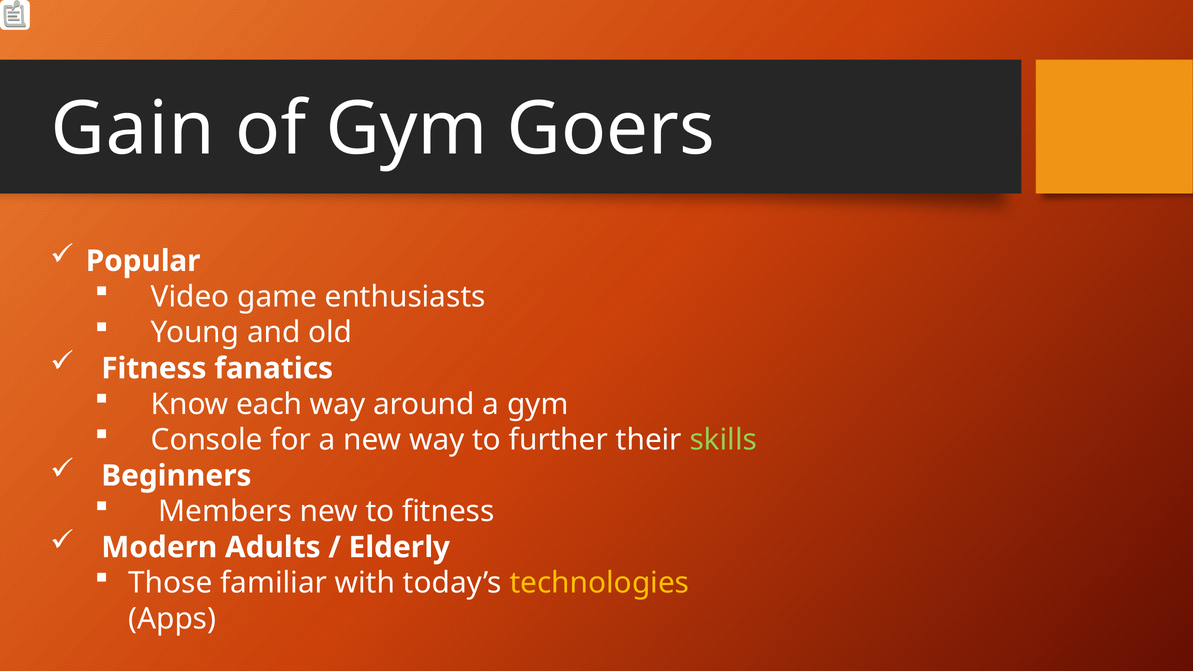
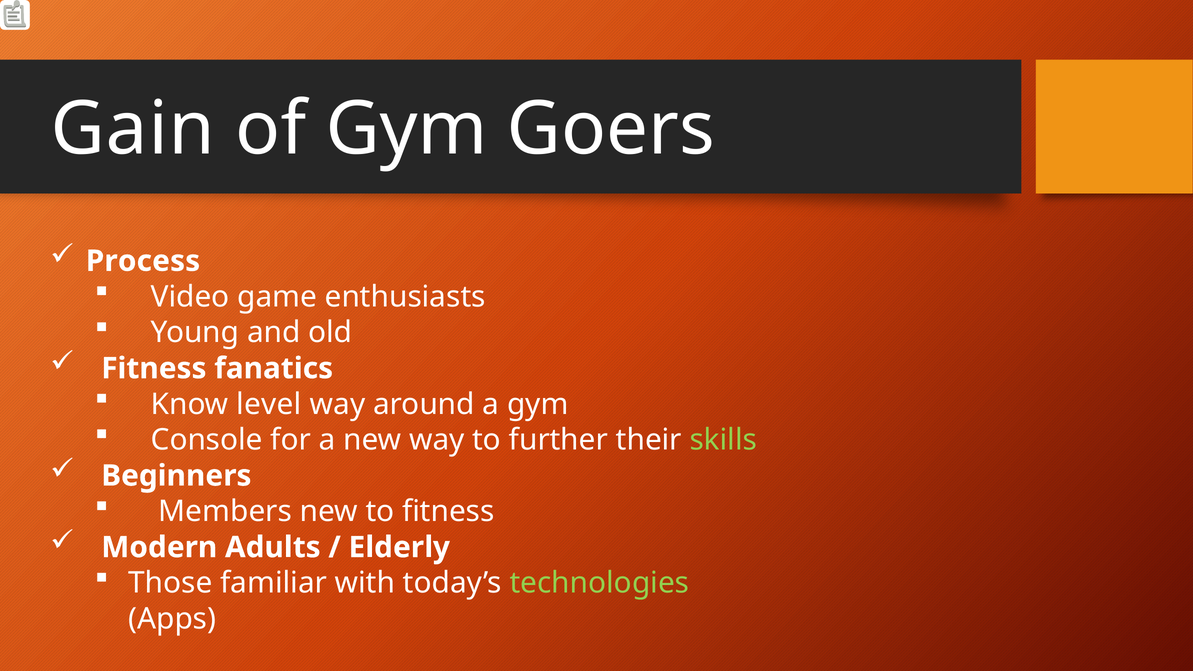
Popular: Popular -> Process
each: each -> level
technologies colour: yellow -> light green
